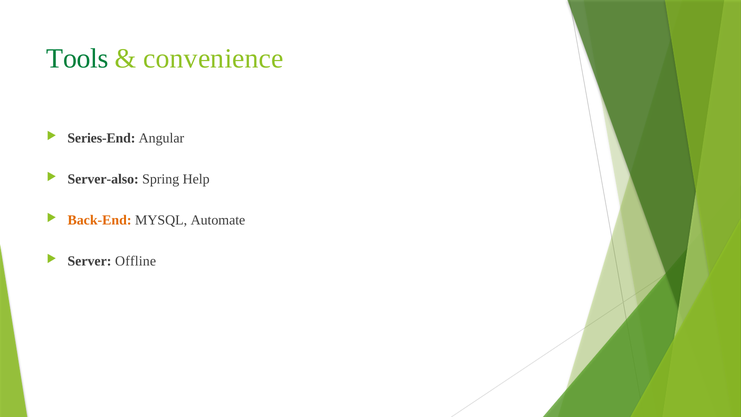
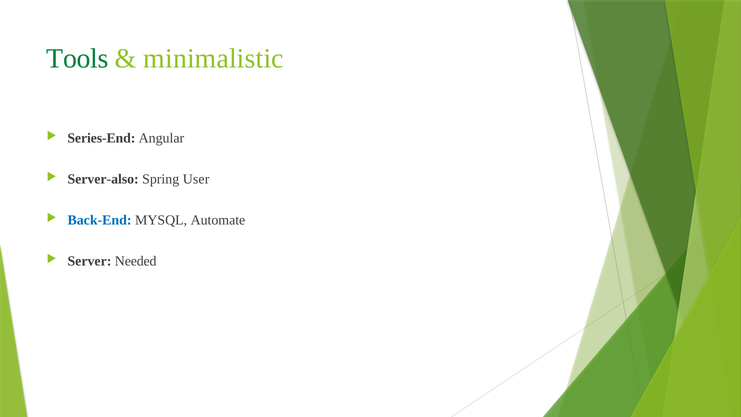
convenience: convenience -> minimalistic
Help: Help -> User
Back-End colour: orange -> blue
Offline: Offline -> Needed
